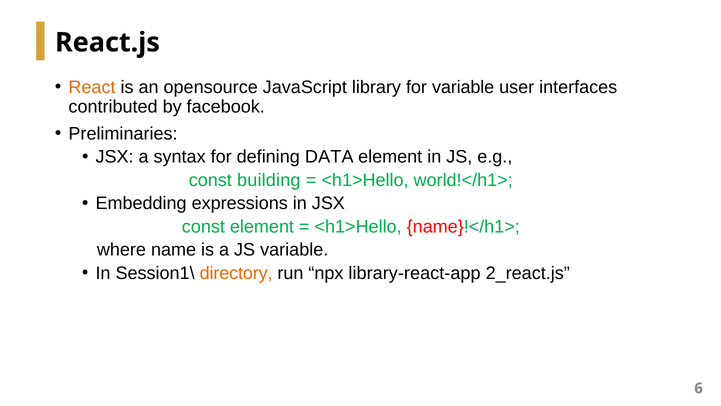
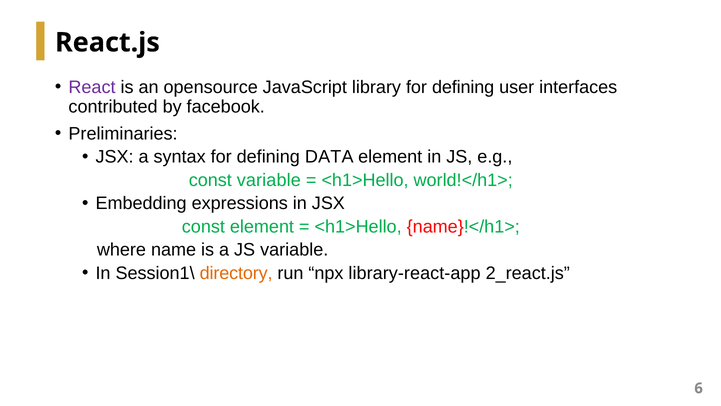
React colour: orange -> purple
library for variable: variable -> defining
const building: building -> variable
